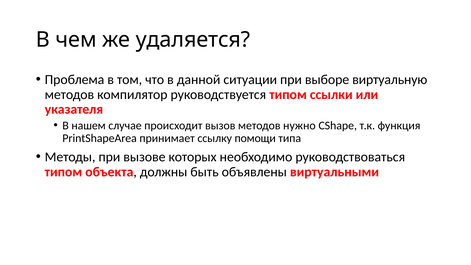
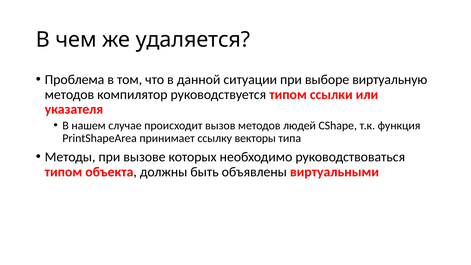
нужно: нужно -> людей
помощи: помощи -> векторы
